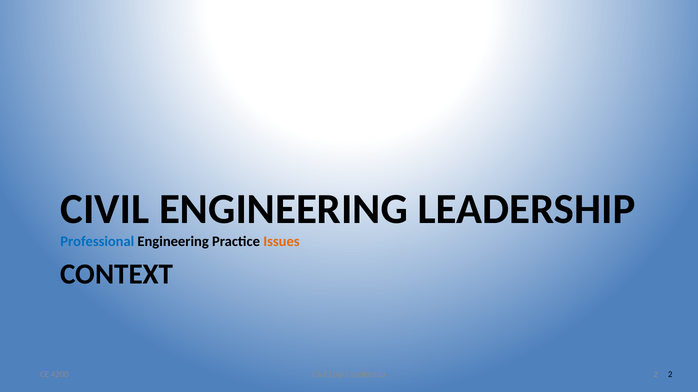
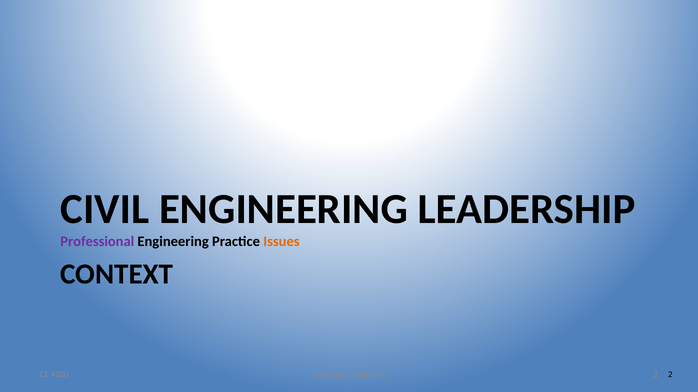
Professional colour: blue -> purple
